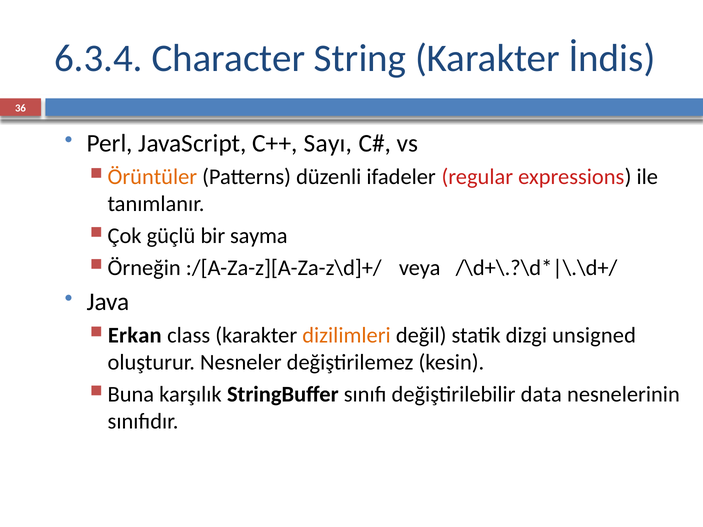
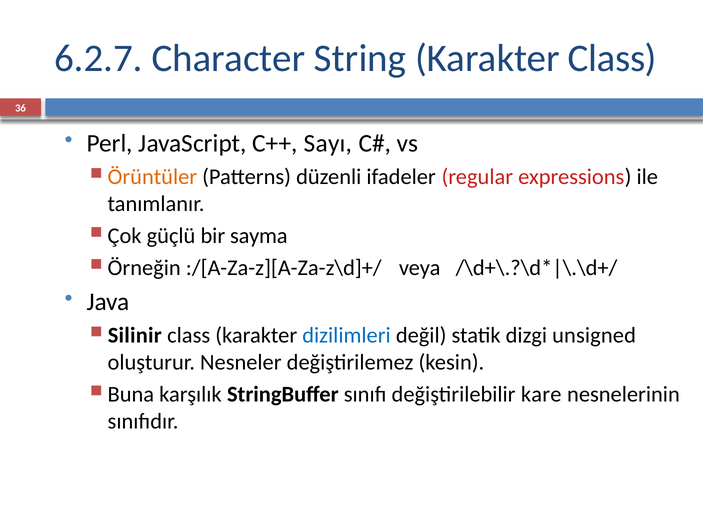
6.3.4: 6.3.4 -> 6.2.7
Karakter İndis: İndis -> Class
Erkan: Erkan -> Silinir
dizilimleri colour: orange -> blue
data: data -> kare
